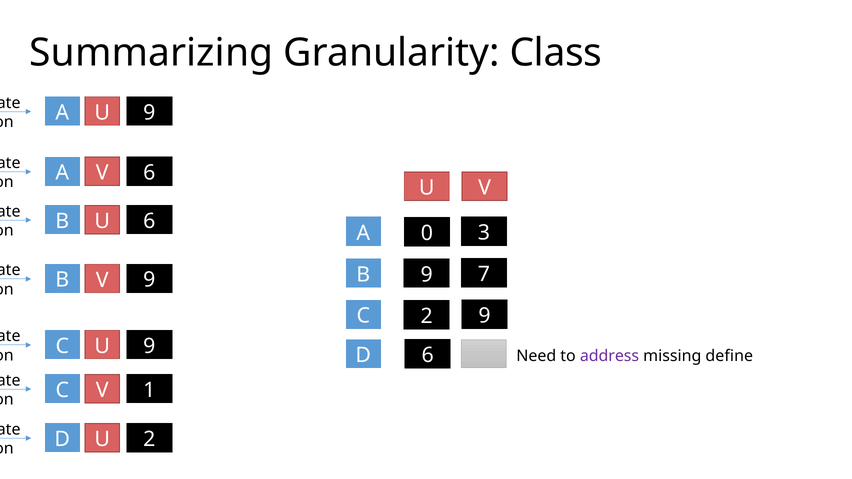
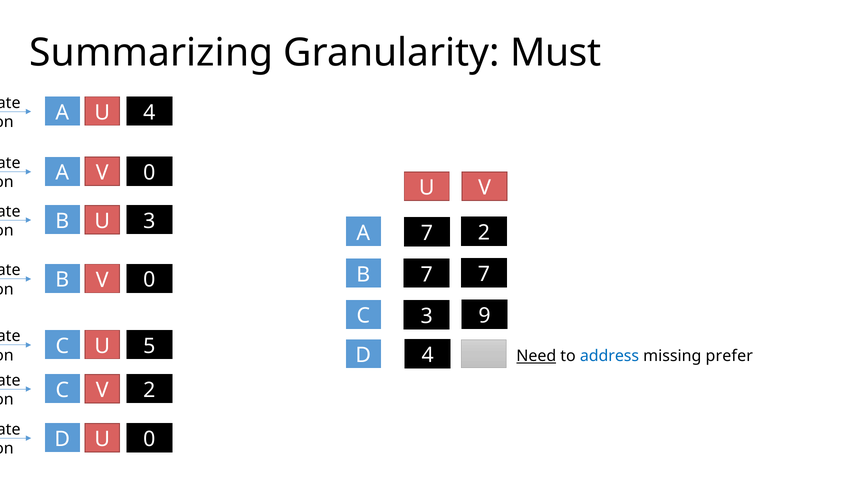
Class: Class -> Must
A 9: 9 -> 4
A 6: 6 -> 0
B 6: 6 -> 3
0 at (427, 233): 0 -> 7
3 at (484, 233): 3 -> 2
9 at (427, 275): 9 -> 7
9 at (149, 280): 9 -> 0
C 2: 2 -> 3
D 6: 6 -> 4
C 9: 9 -> 5
Need underline: none -> present
address colour: purple -> blue
define: define -> prefer
C 1: 1 -> 2
D 2: 2 -> 0
